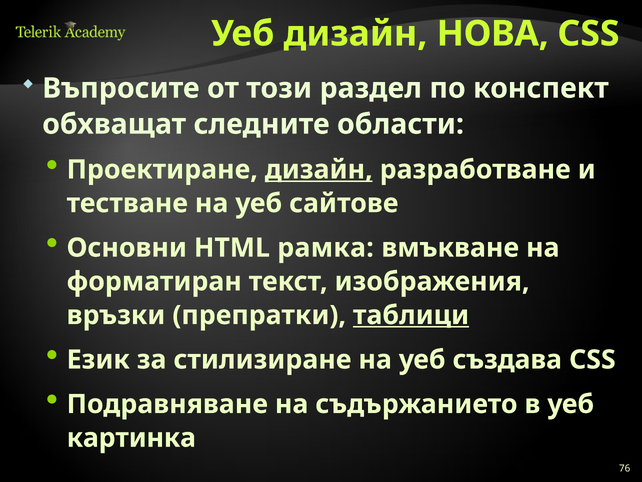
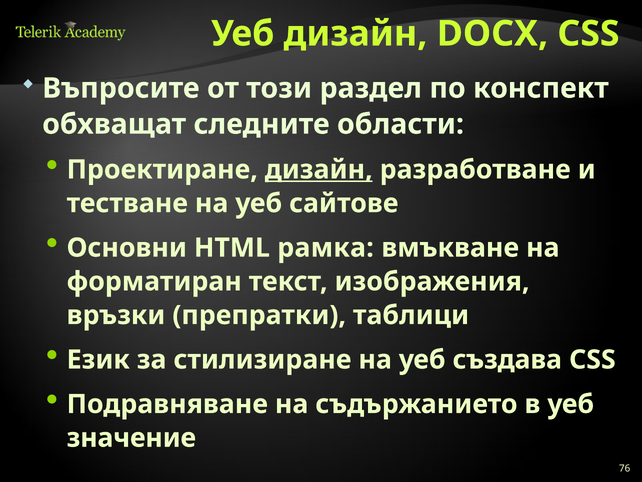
НОВА: НОВА -> DOCX
таблици underline: present -> none
картинка: картинка -> значение
